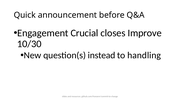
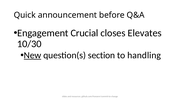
Improve: Improve -> Elevates
New underline: none -> present
instead: instead -> section
